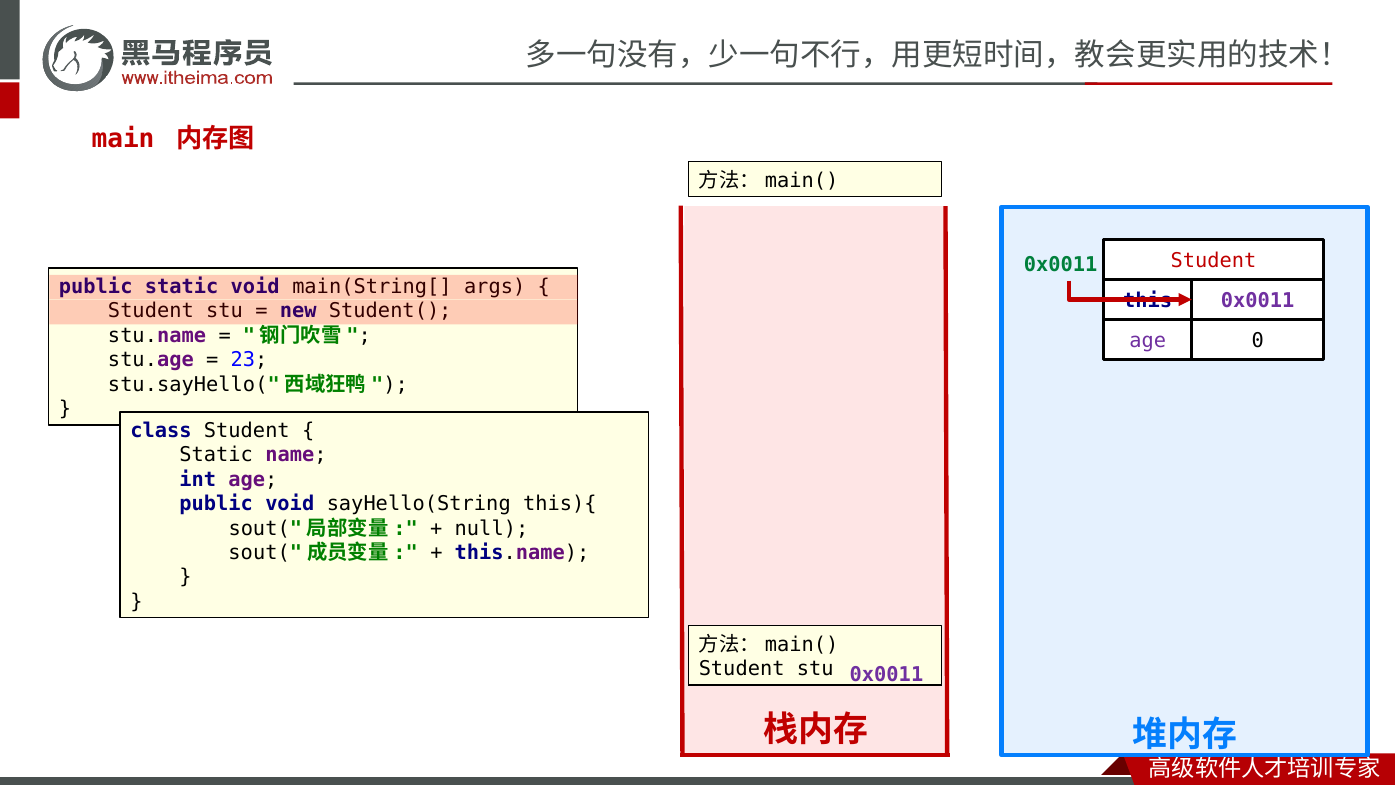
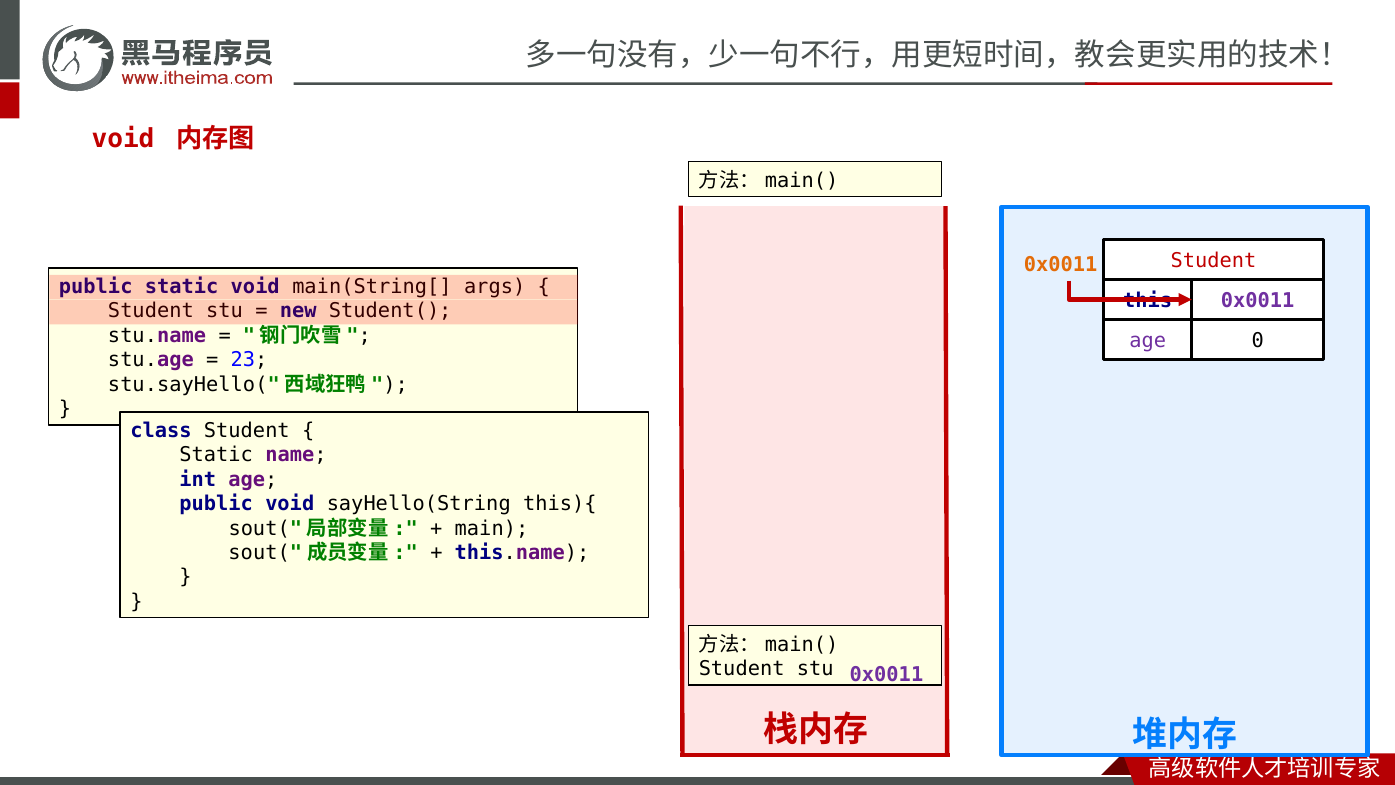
main at (123, 139): main -> void
0x0011 at (1061, 265) colour: green -> orange
null at (491, 528): null -> main
